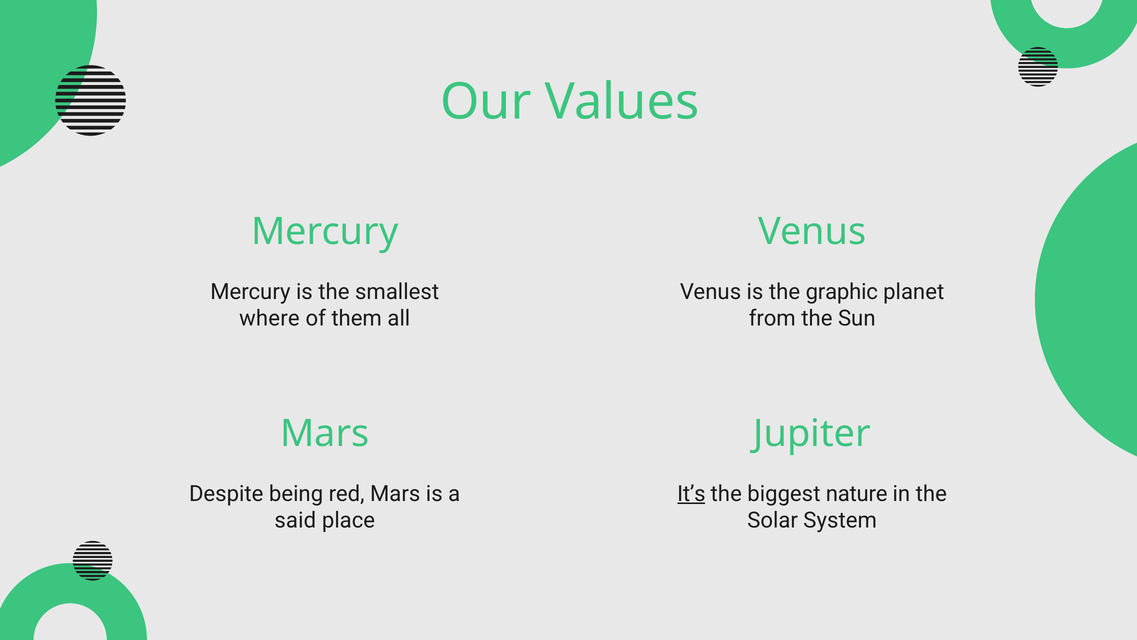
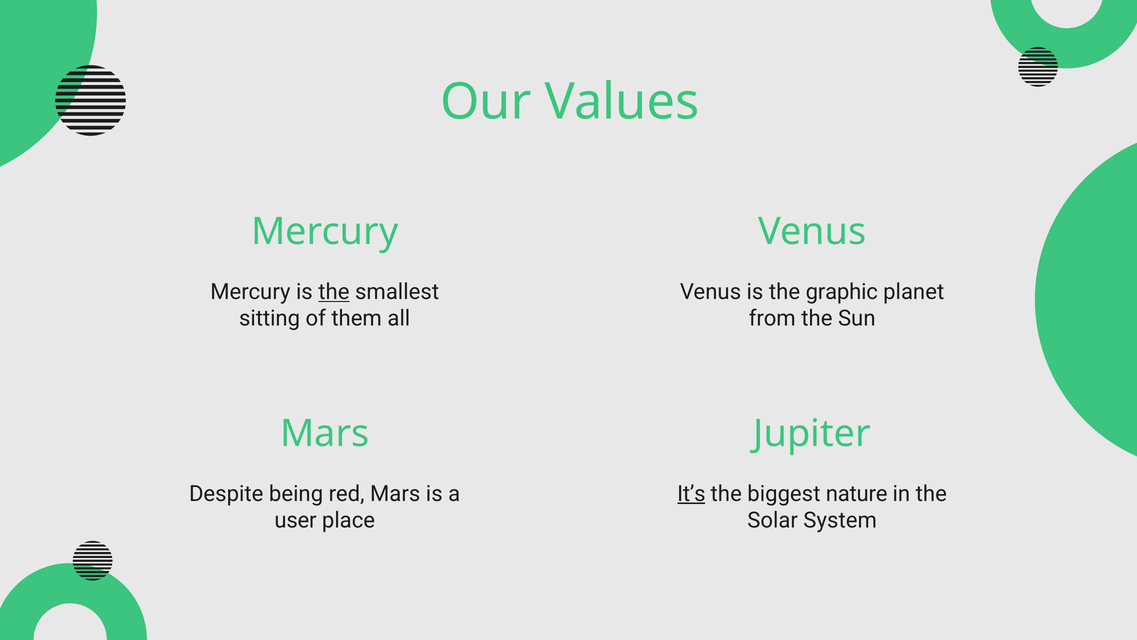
the at (334, 292) underline: none -> present
where: where -> sitting
said: said -> user
